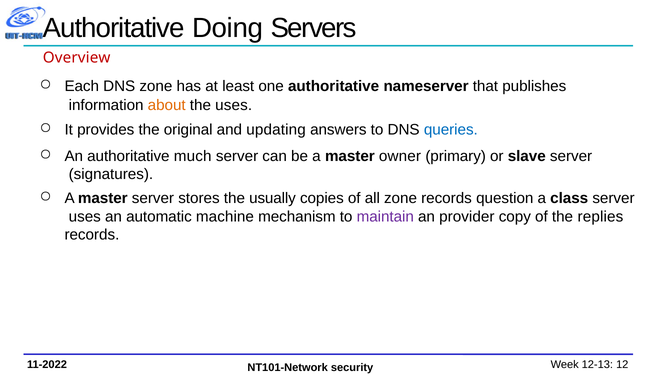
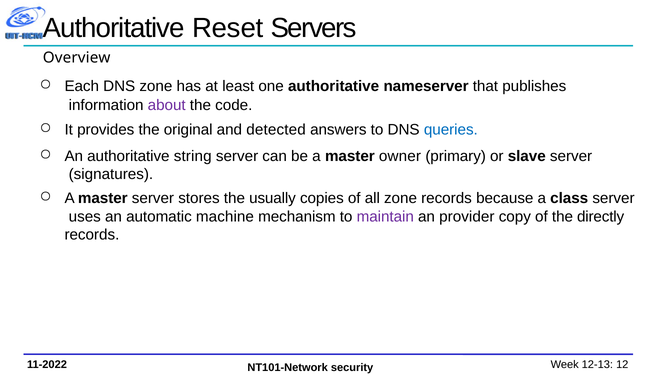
Doing: Doing -> Reset
Overview colour: red -> black
about colour: orange -> purple
the uses: uses -> code
updating: updating -> detected
much: much -> string
question: question -> because
replies: replies -> directly
